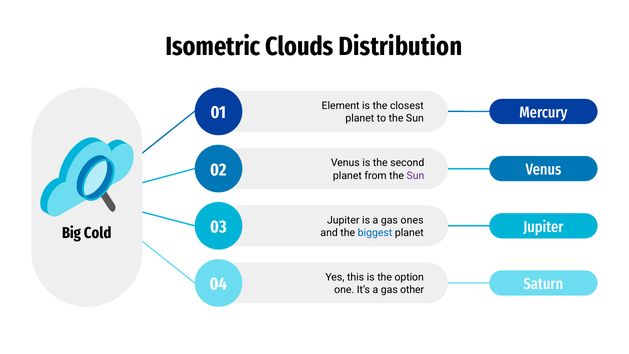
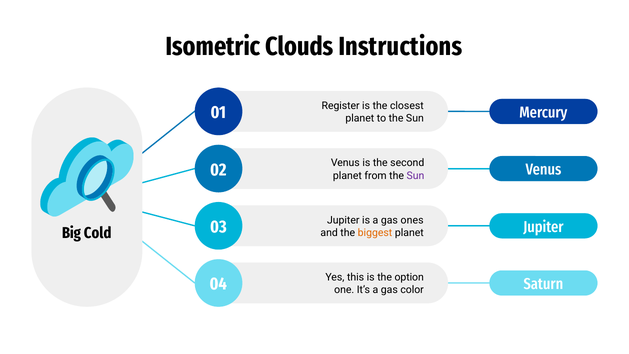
Distribution: Distribution -> Instructions
Element: Element -> Register
biggest colour: blue -> orange
other: other -> color
